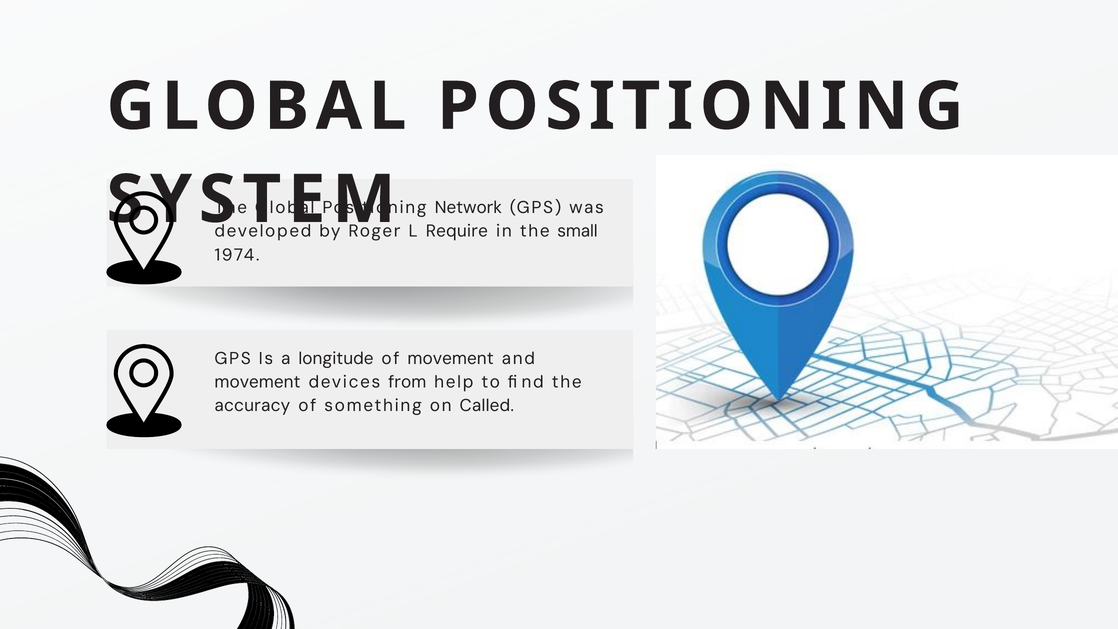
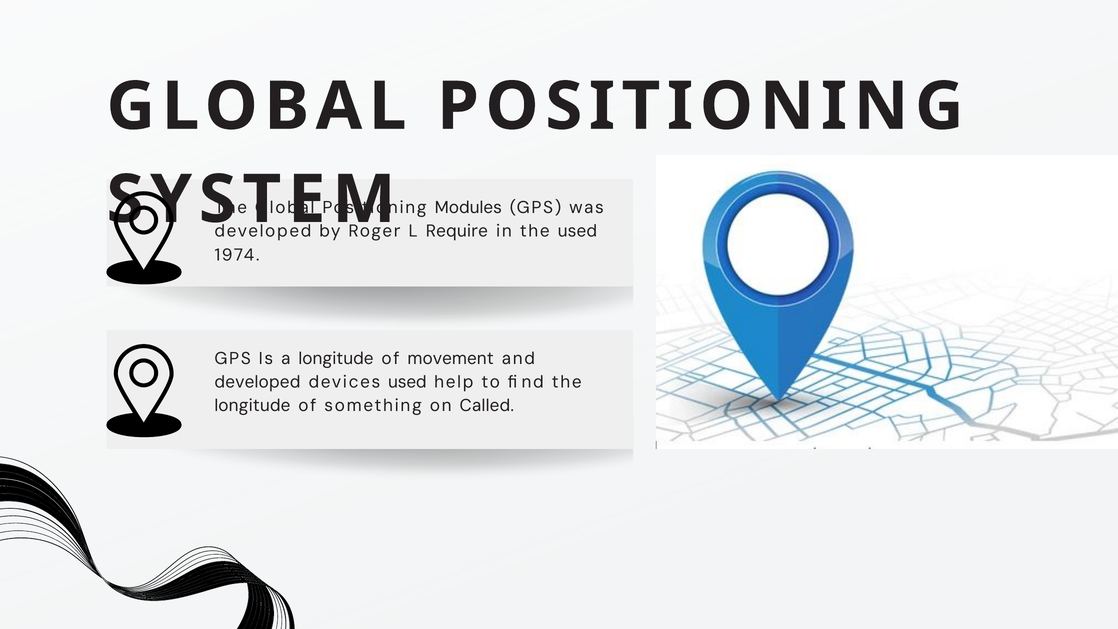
Network: Network -> Modules
the small: small -> used
movement at (257, 382): movement -> developed
devices from: from -> used
accuracy at (252, 406): accuracy -> longitude
